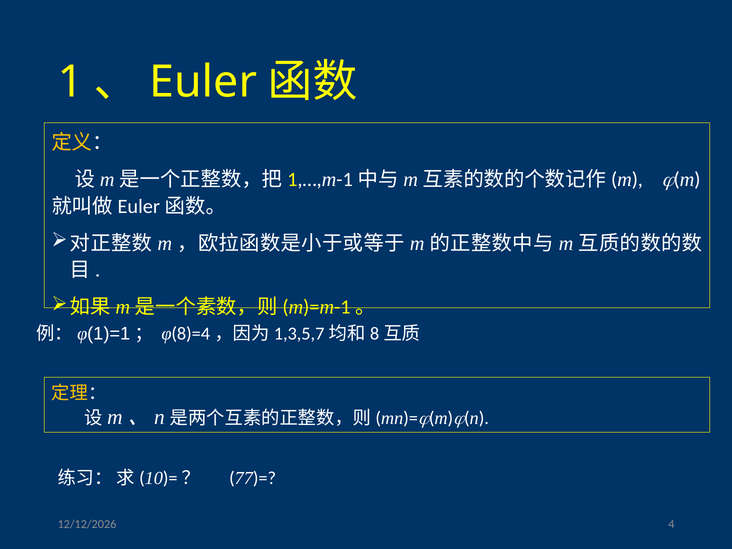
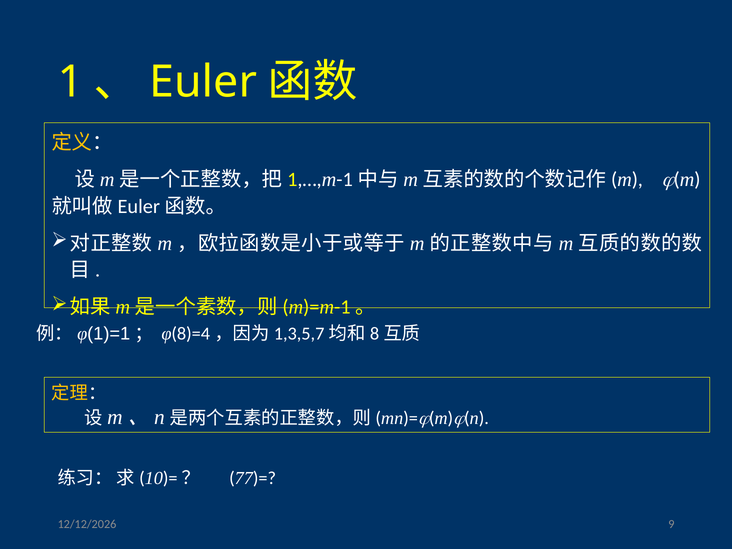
4: 4 -> 9
